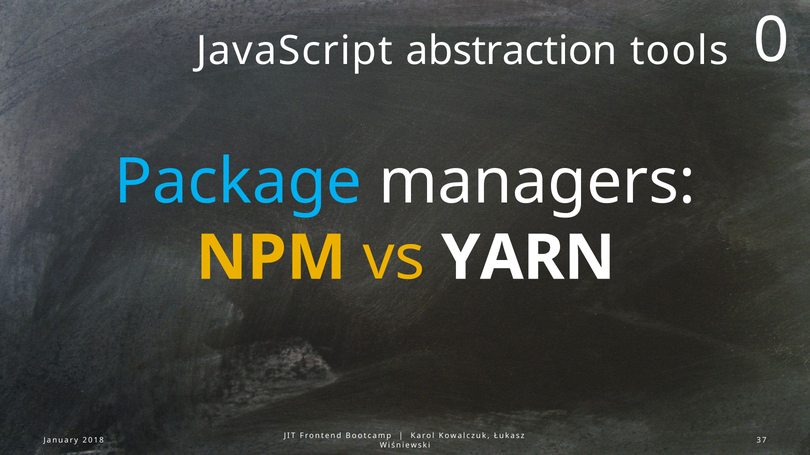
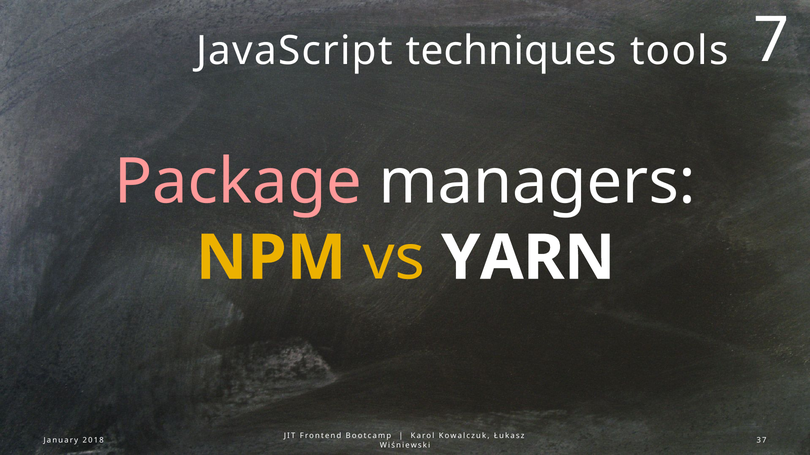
abstraction: abstraction -> techniques
0: 0 -> 7
Package colour: light blue -> pink
